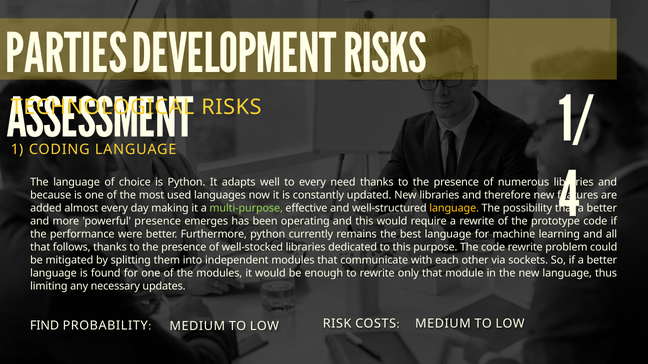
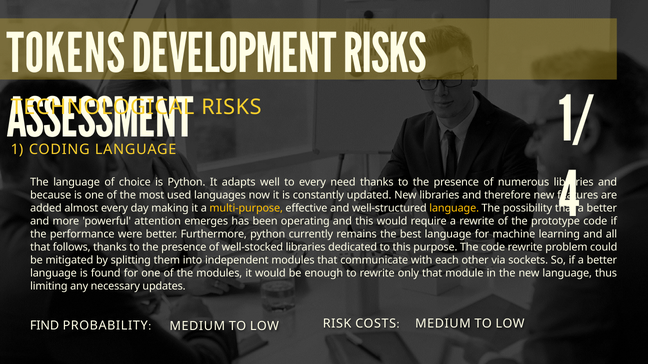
PARTIES: PARTIES -> TOKENS
multi-purpose colour: light green -> yellow
powerful presence: presence -> attention
